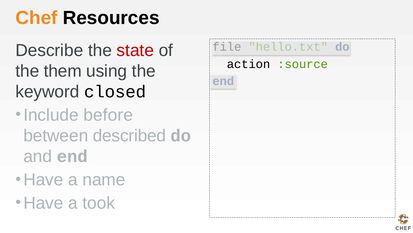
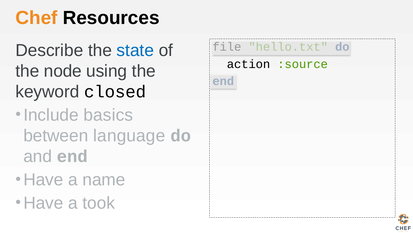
state colour: red -> blue
them: them -> node
before: before -> basics
described: described -> language
